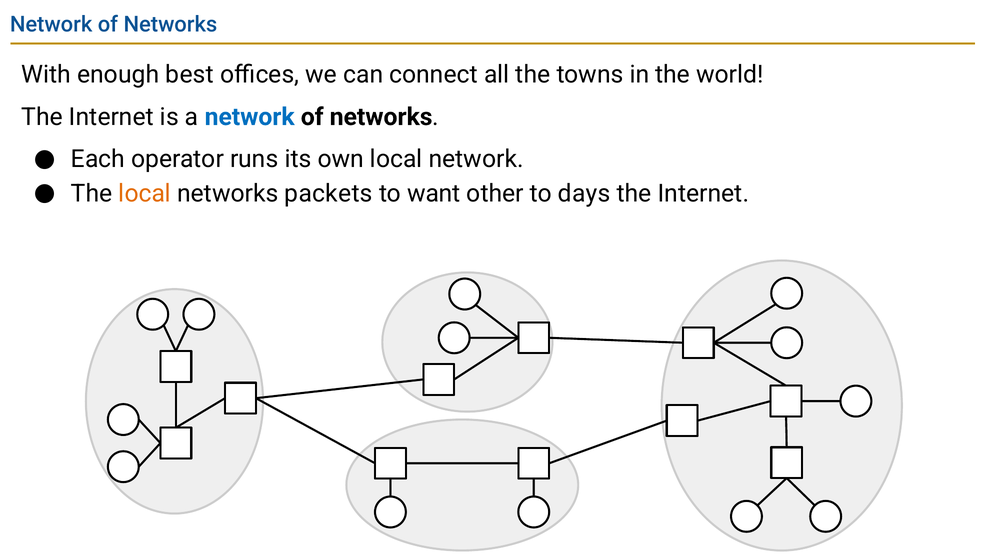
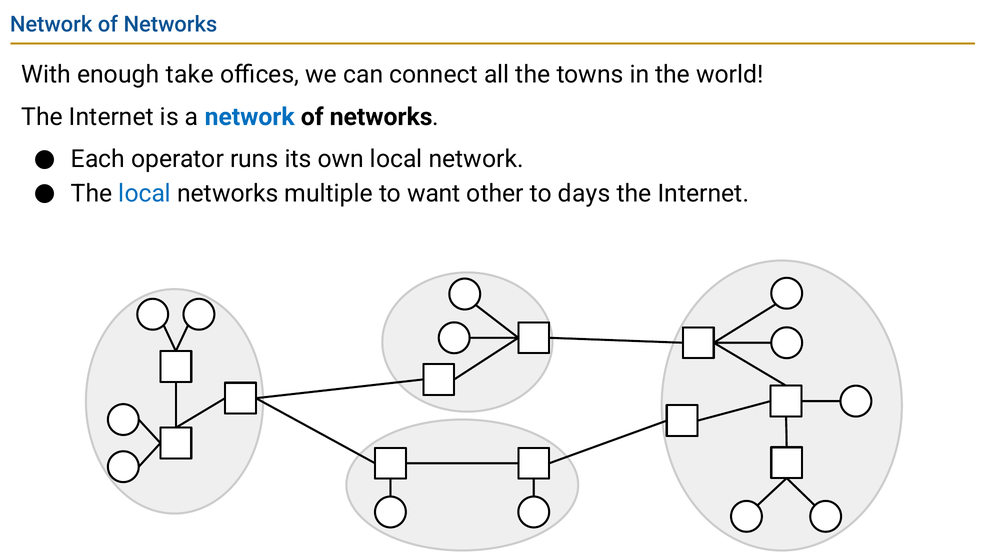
best: best -> take
local at (145, 193) colour: orange -> blue
packets: packets -> multiple
